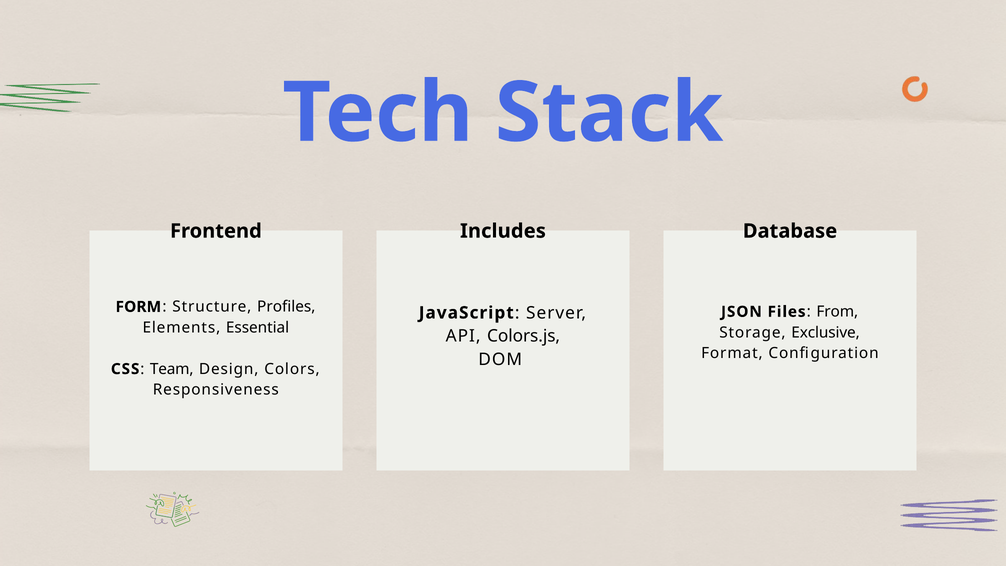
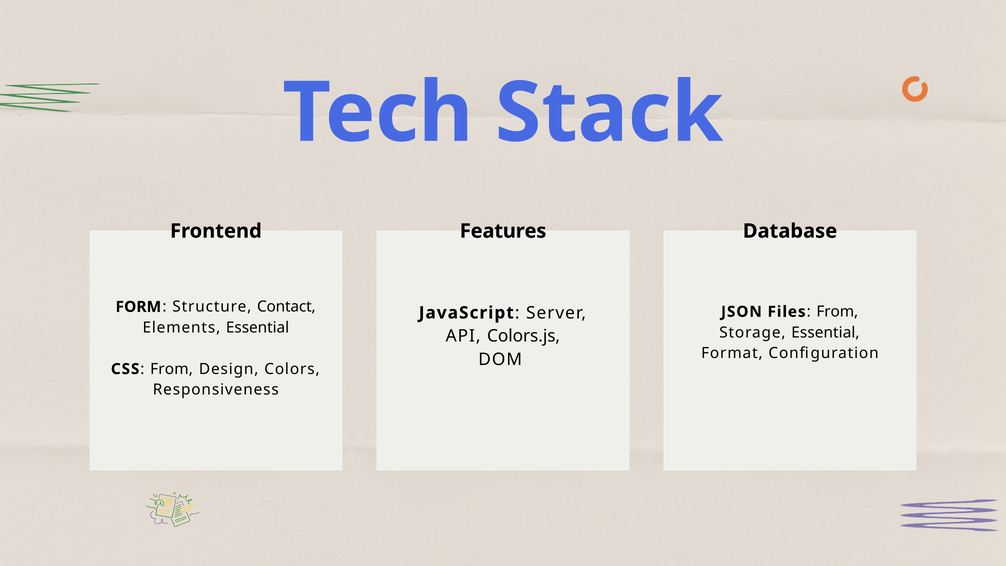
Includes: Includes -> Features
Profiles: Profiles -> Contact
Storage Exclusive: Exclusive -> Essential
Team at (172, 369): Team -> From
